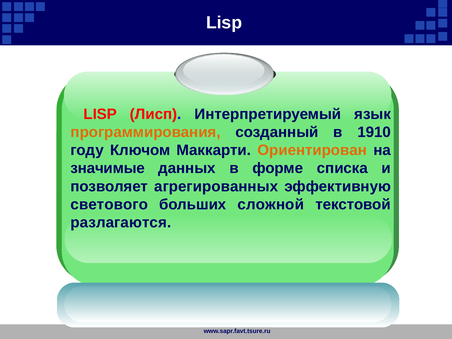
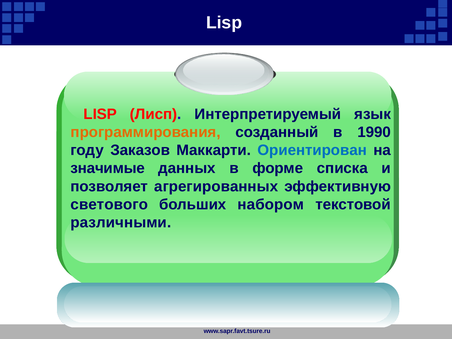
1910: 1910 -> 1990
Ключом: Ключом -> Заказов
Ориентирован colour: orange -> blue
сложной: сложной -> набором
разлагаются: разлагаются -> различными
